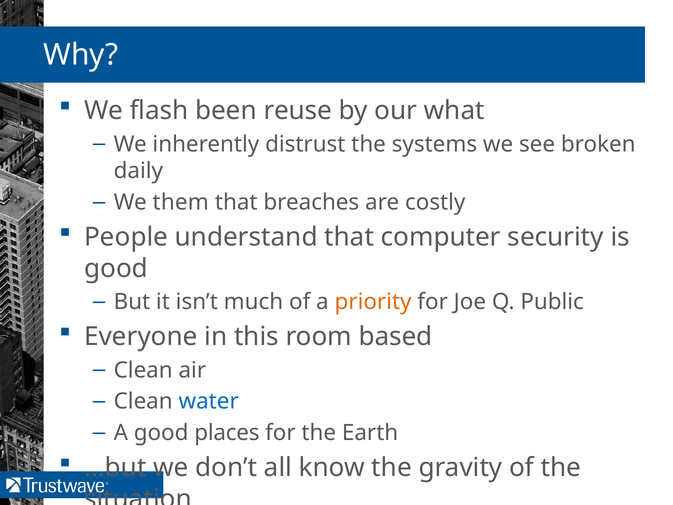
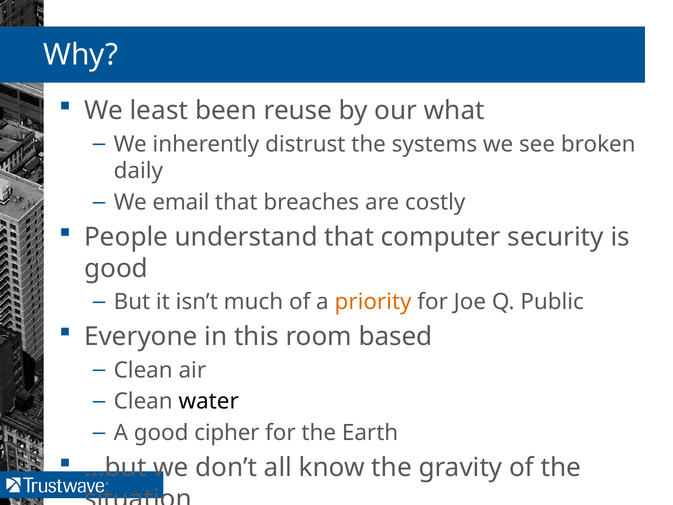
flash: flash -> least
them: them -> email
water colour: blue -> black
places: places -> cipher
